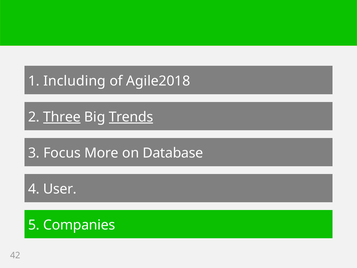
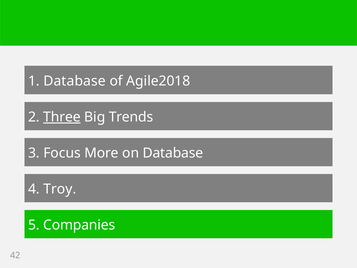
1 Including: Including -> Database
Trends underline: present -> none
User: User -> Troy
